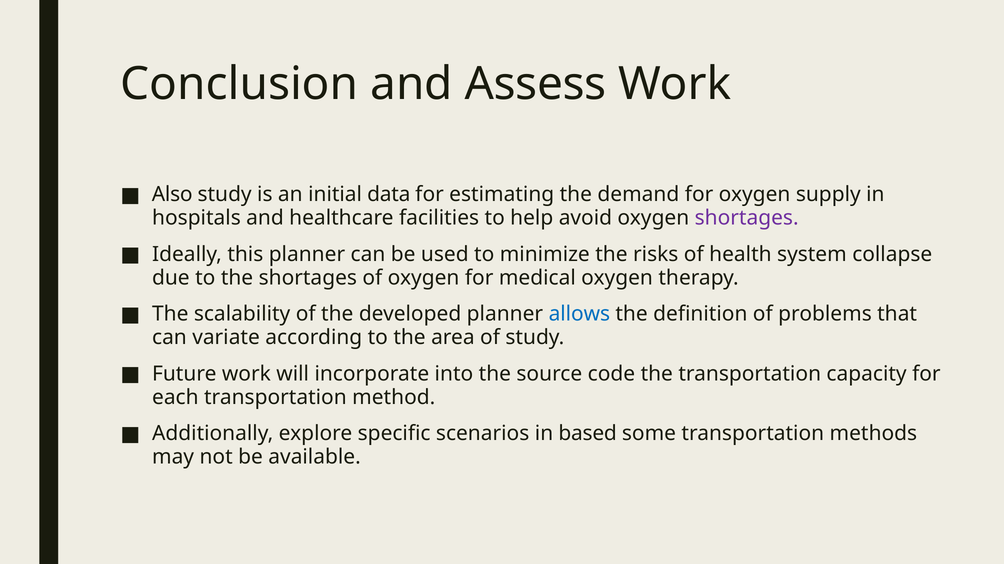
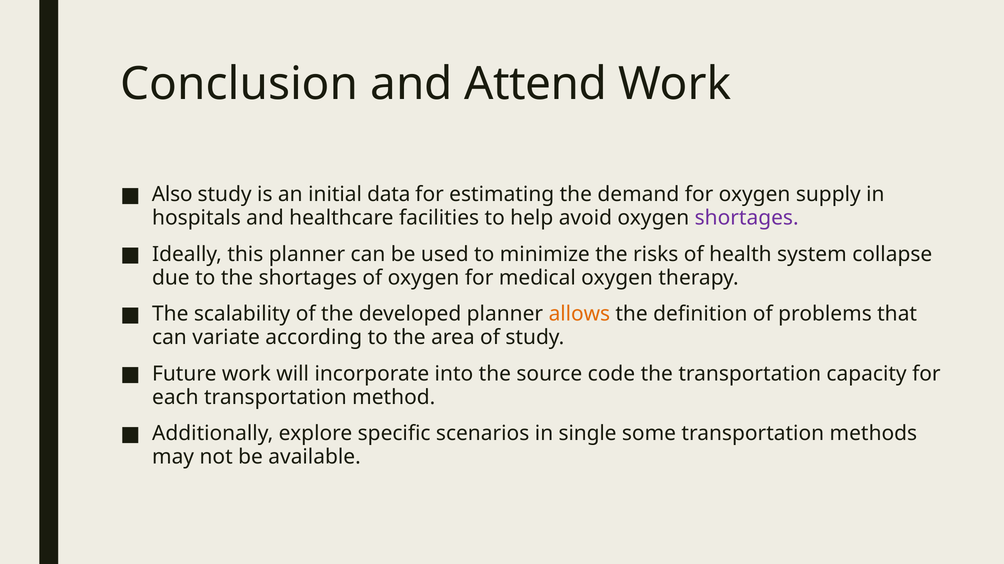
Assess: Assess -> Attend
allows colour: blue -> orange
based: based -> single
